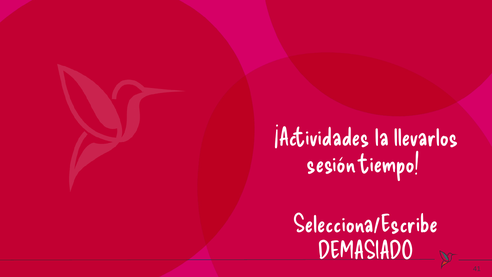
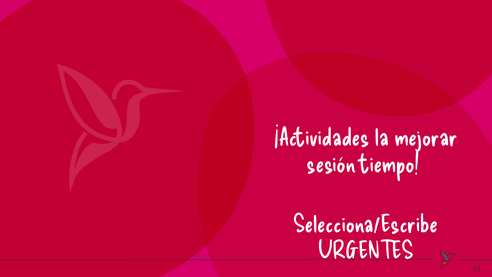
llevarlos: llevarlos -> mejorar
DEMASIADO: DEMASIADO -> URGENTES
